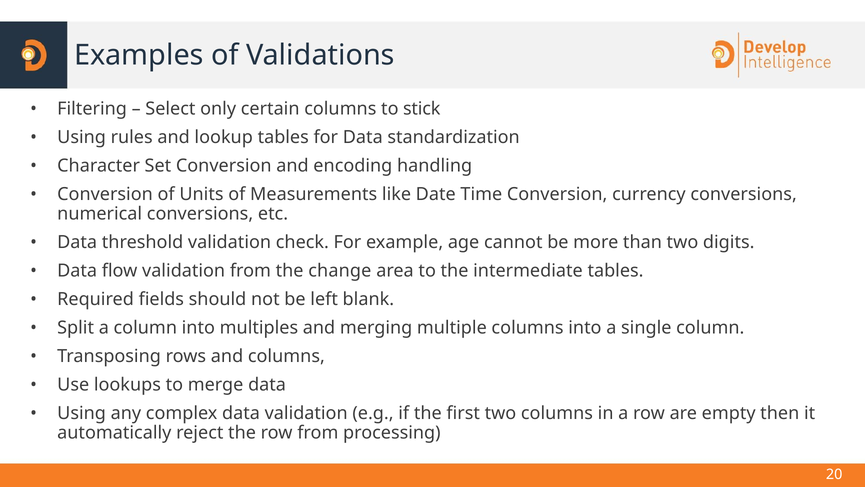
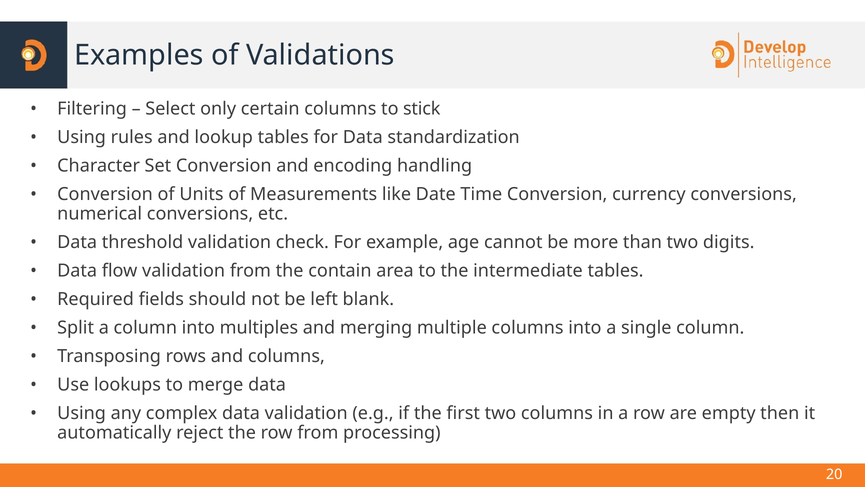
change: change -> contain
